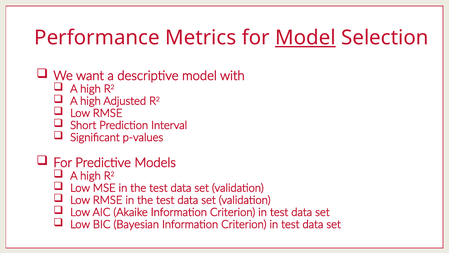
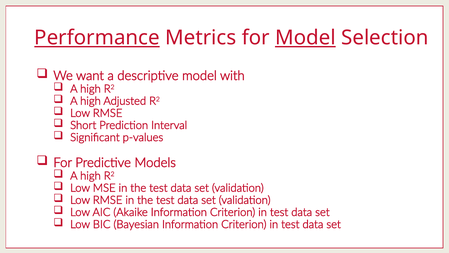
Performance underline: none -> present
